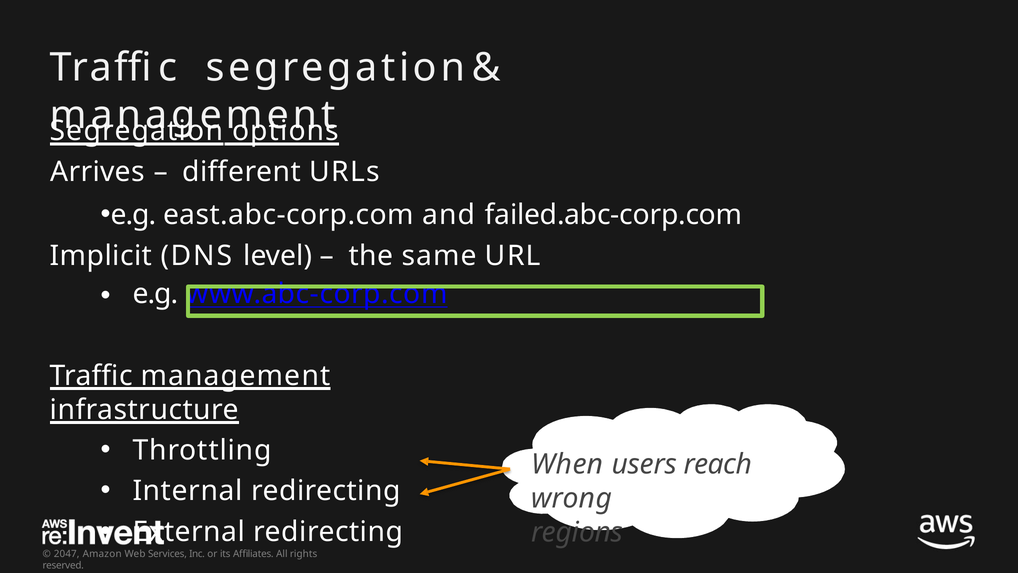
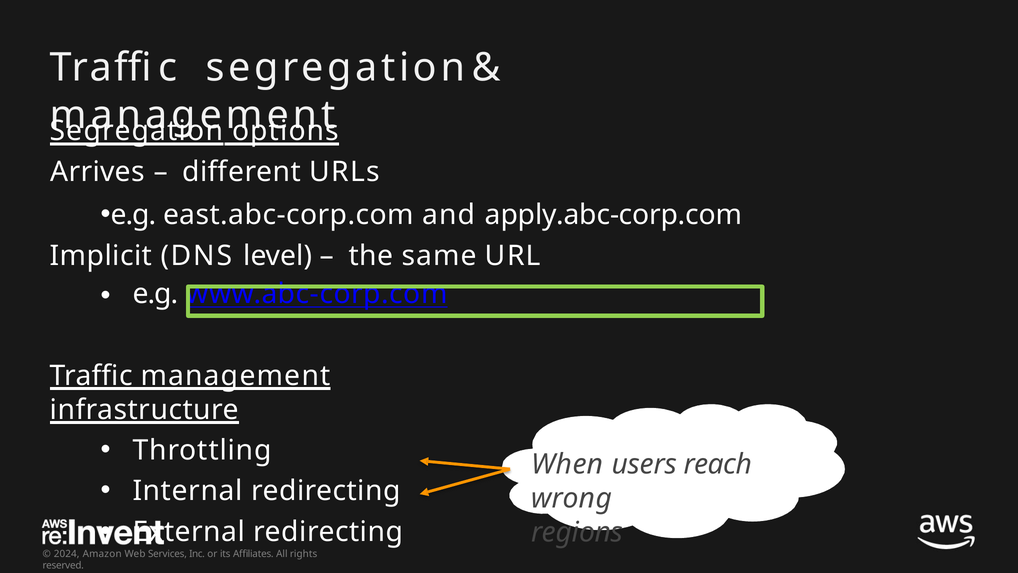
failed.abc-corp.com: failed.abc-corp.com -> apply.abc-corp.com
2047: 2047 -> 2024
